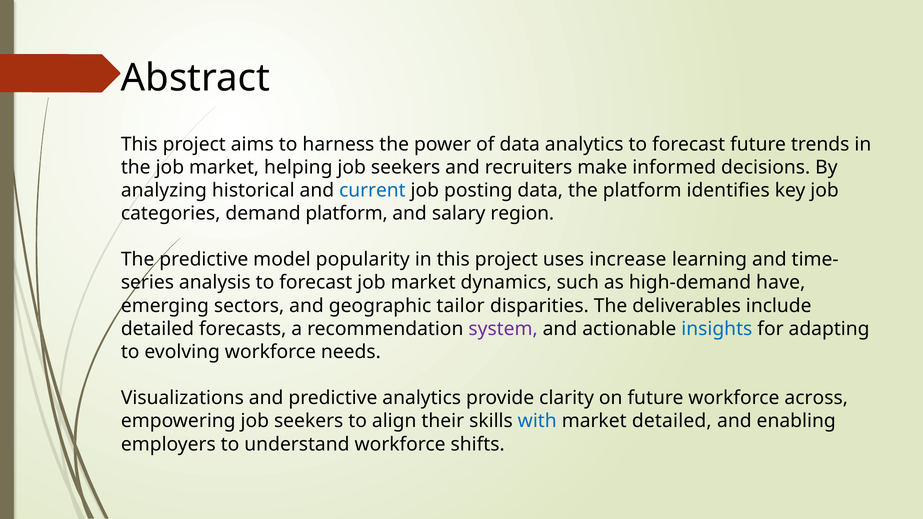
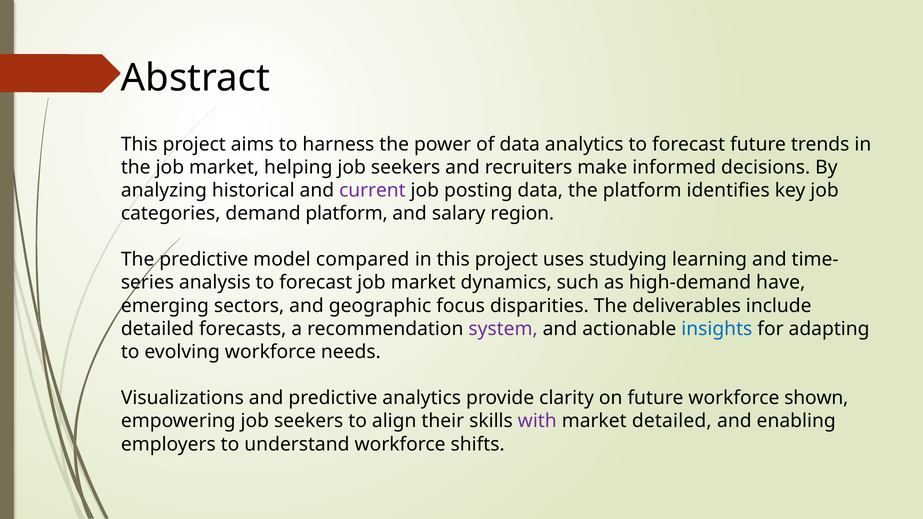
current colour: blue -> purple
popularity: popularity -> compared
increase: increase -> studying
tailor: tailor -> focus
across: across -> shown
with colour: blue -> purple
